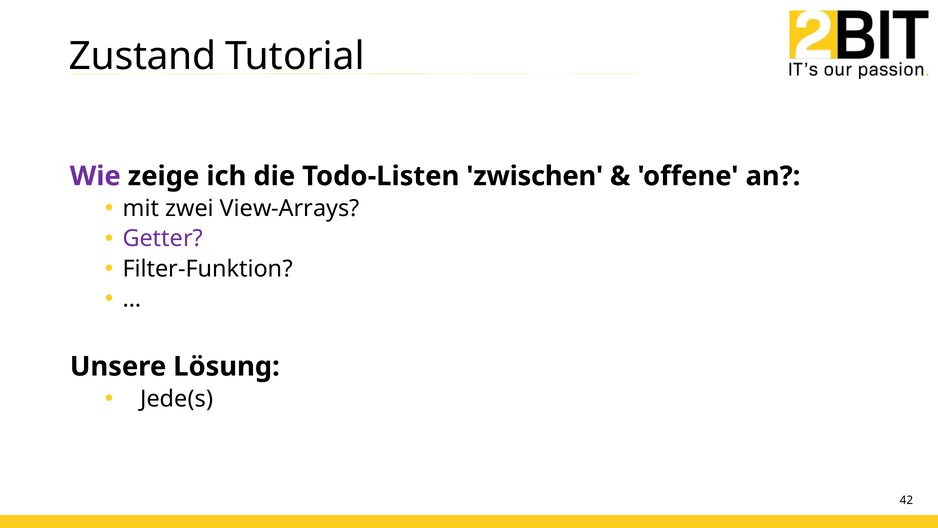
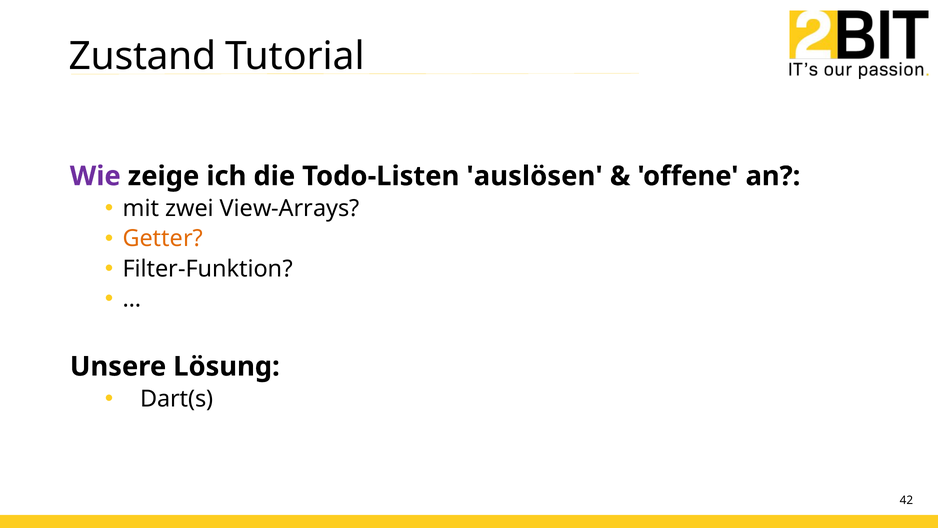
zwischen: zwischen -> auslösen
Getter colour: purple -> orange
Jede(s: Jede(s -> Dart(s
